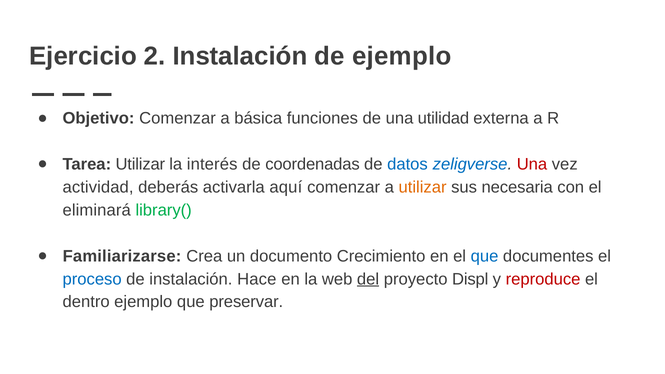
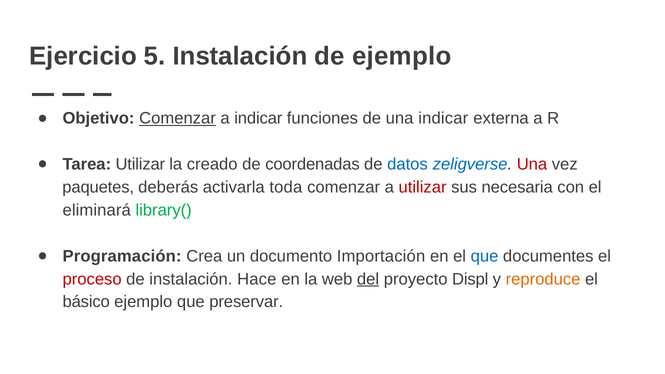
2: 2 -> 5
Comenzar at (178, 119) underline: none -> present
a básica: básica -> indicar
una utilidad: utilidad -> indicar
interés: interés -> creado
actividad: actividad -> paquetes
aquí: aquí -> toda
utilizar at (423, 187) colour: orange -> red
Familiarizarse: Familiarizarse -> Programación
Crecimiento: Crecimiento -> Importación
proceso colour: blue -> red
reproduce colour: red -> orange
dentro: dentro -> básico
